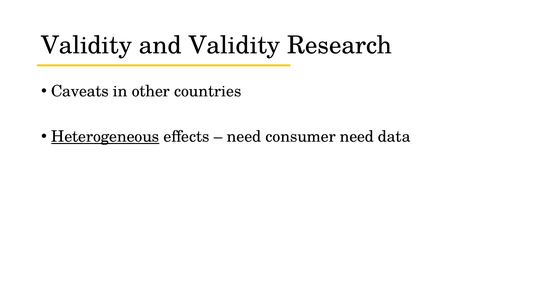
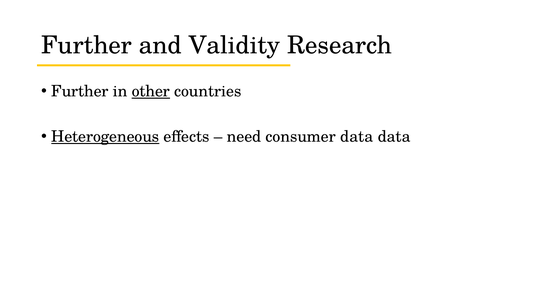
Validity at (87, 45): Validity -> Further
Caveats at (80, 91): Caveats -> Further
other underline: none -> present
consumer need: need -> data
